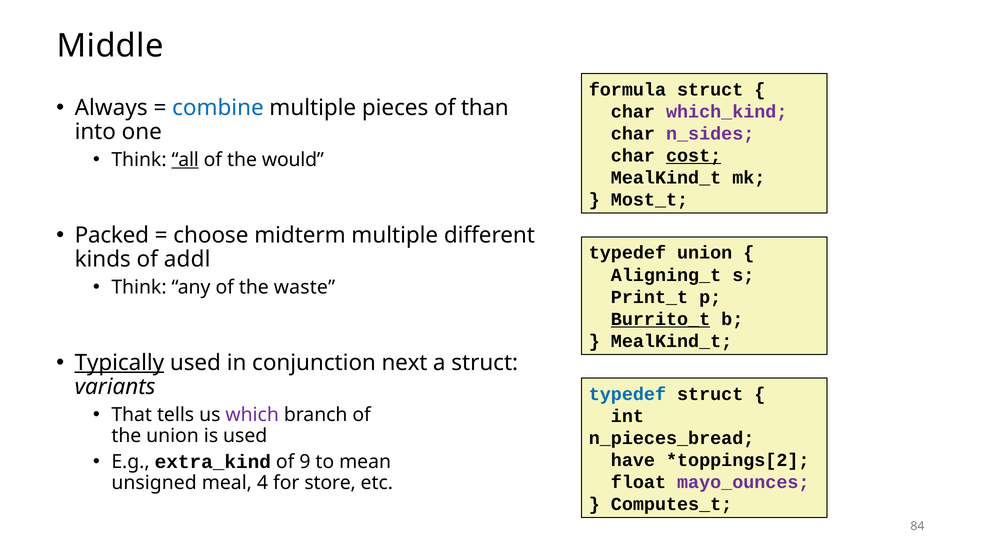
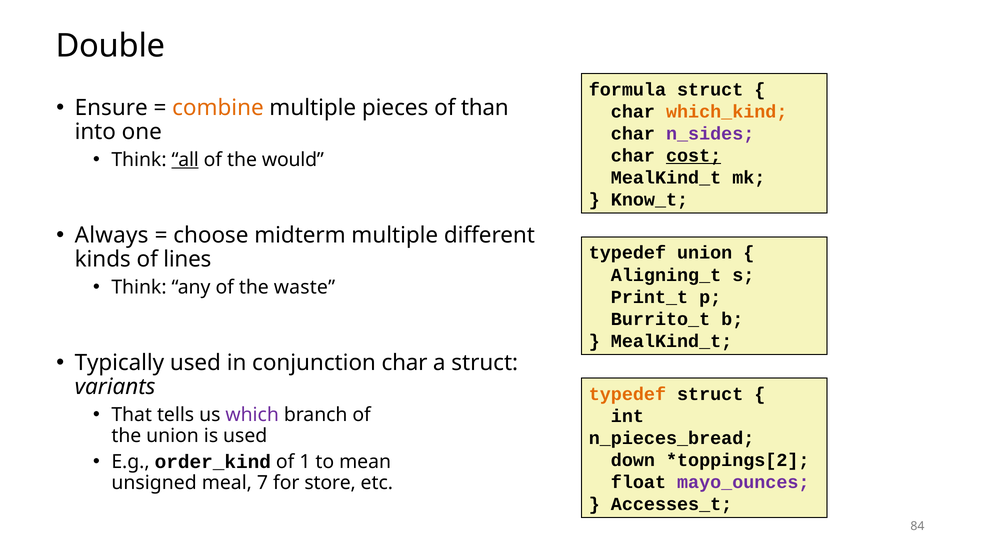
Middle: Middle -> Double
Always: Always -> Ensure
combine colour: blue -> orange
which_kind colour: purple -> orange
Most_t: Most_t -> Know_t
Packed: Packed -> Always
addl: addl -> lines
Burrito_t underline: present -> none
Typically underline: present -> none
conjunction next: next -> char
typedef at (627, 394) colour: blue -> orange
extra_kind: extra_kind -> order_kind
9: 9 -> 1
have: have -> down
4: 4 -> 7
Computes_t: Computes_t -> Accesses_t
